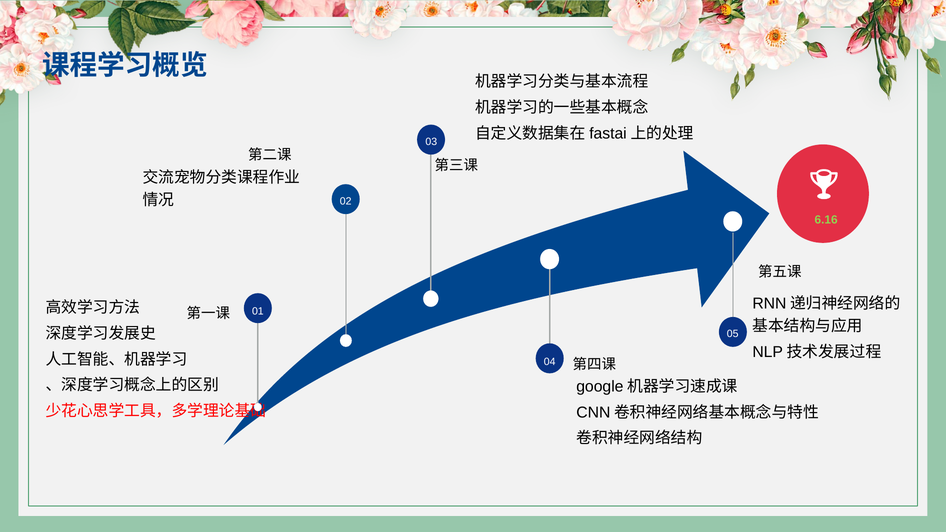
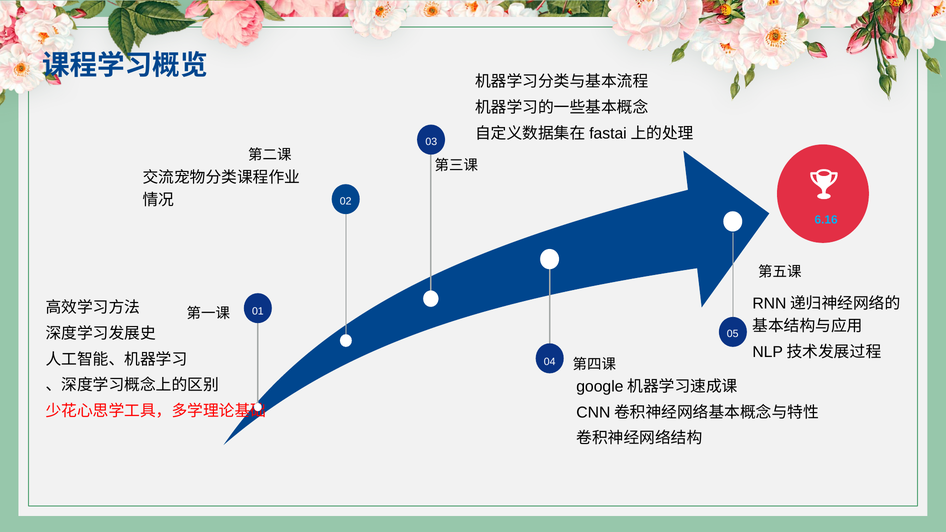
6.16 colour: light green -> light blue
